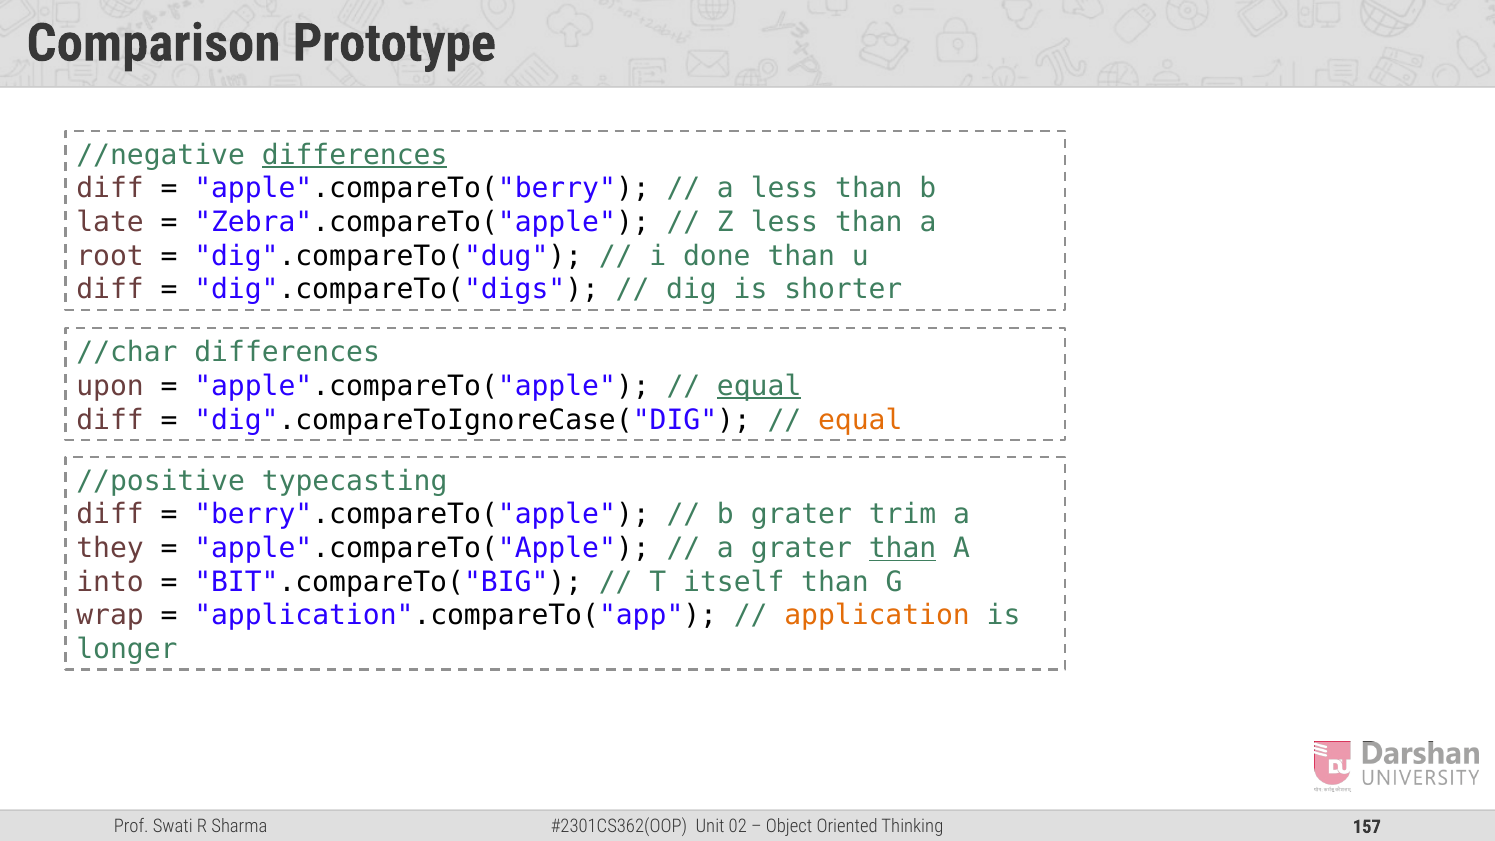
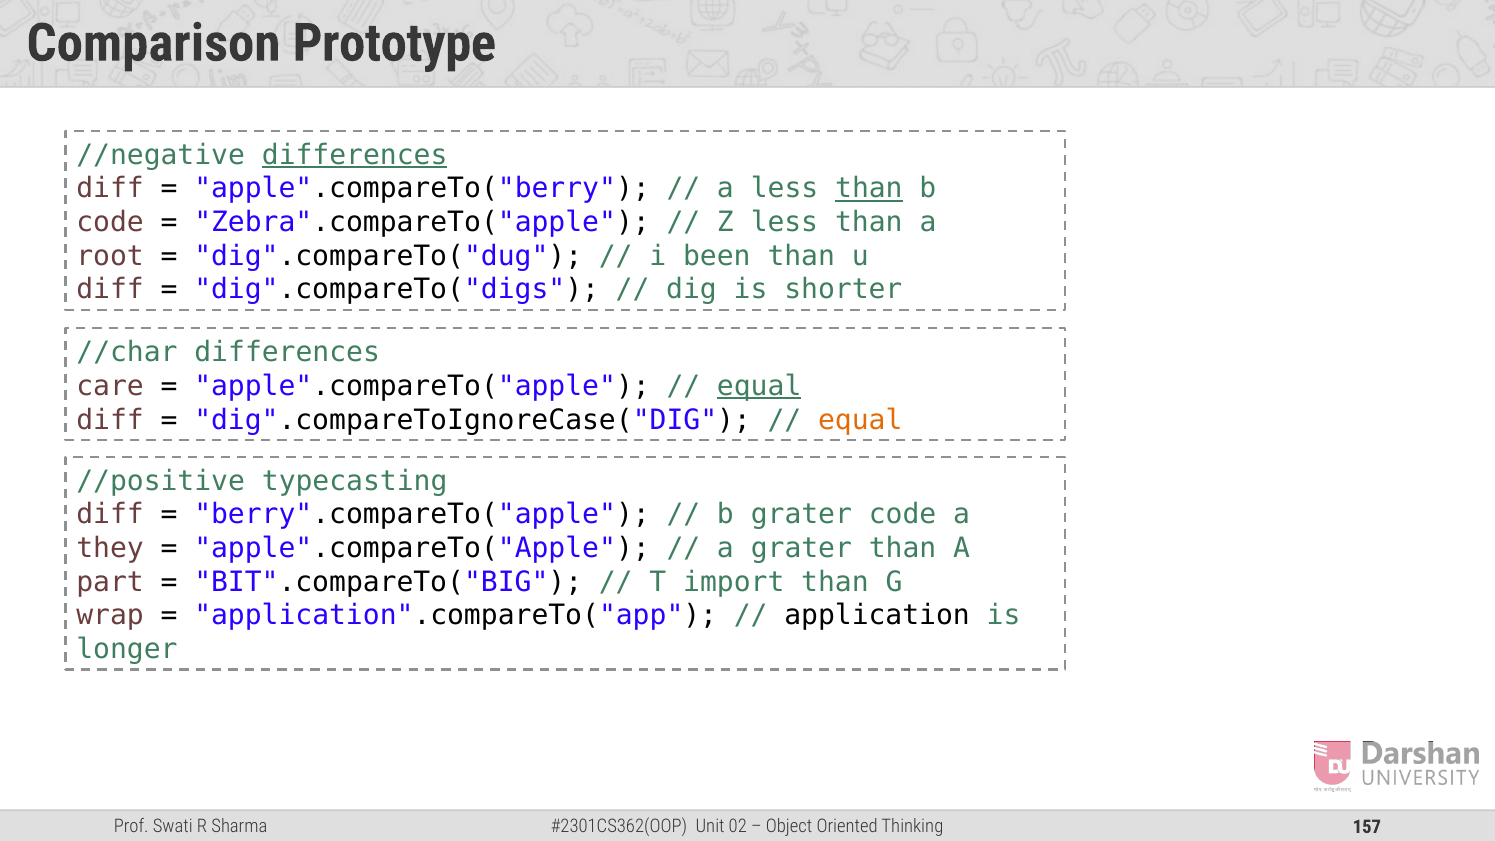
than at (869, 189) underline: none -> present
late at (110, 222): late -> code
done: done -> been
upon: upon -> care
grater trim: trim -> code
than at (903, 548) underline: present -> none
into: into -> part
itself: itself -> import
application colour: orange -> black
